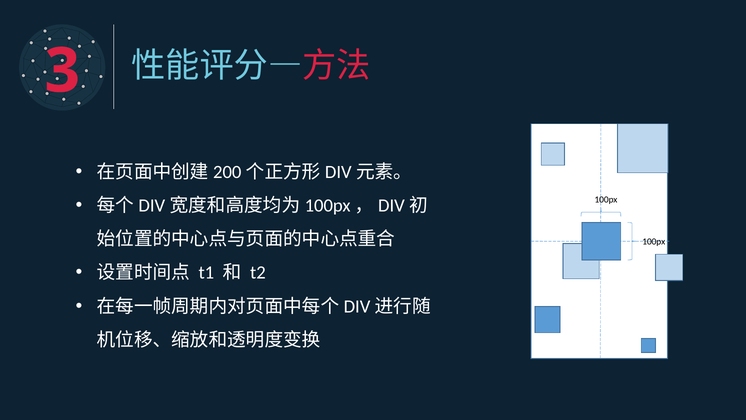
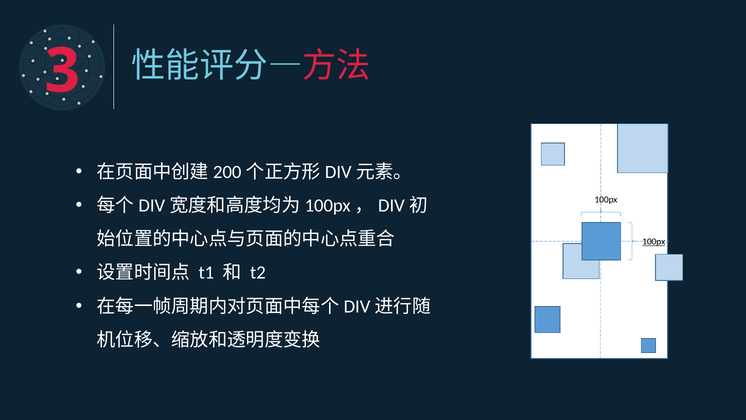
100px at (654, 242) underline: none -> present
